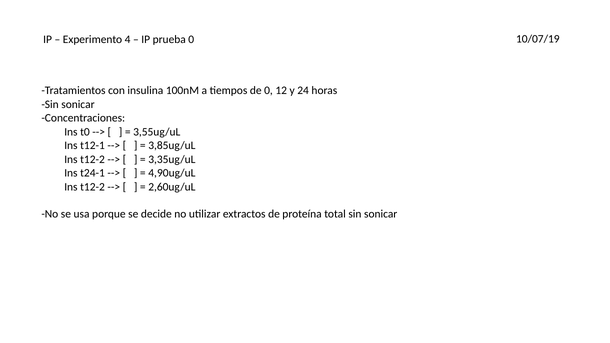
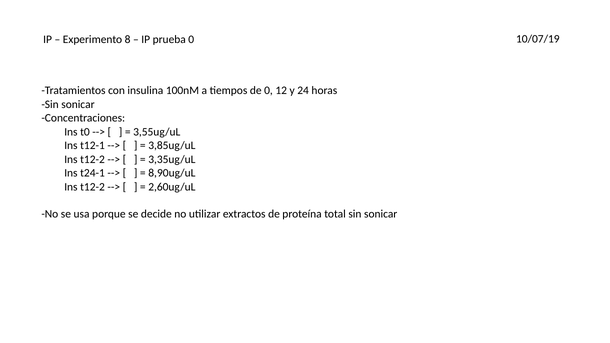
4: 4 -> 8
4,90ug/uL: 4,90ug/uL -> 8,90ug/uL
